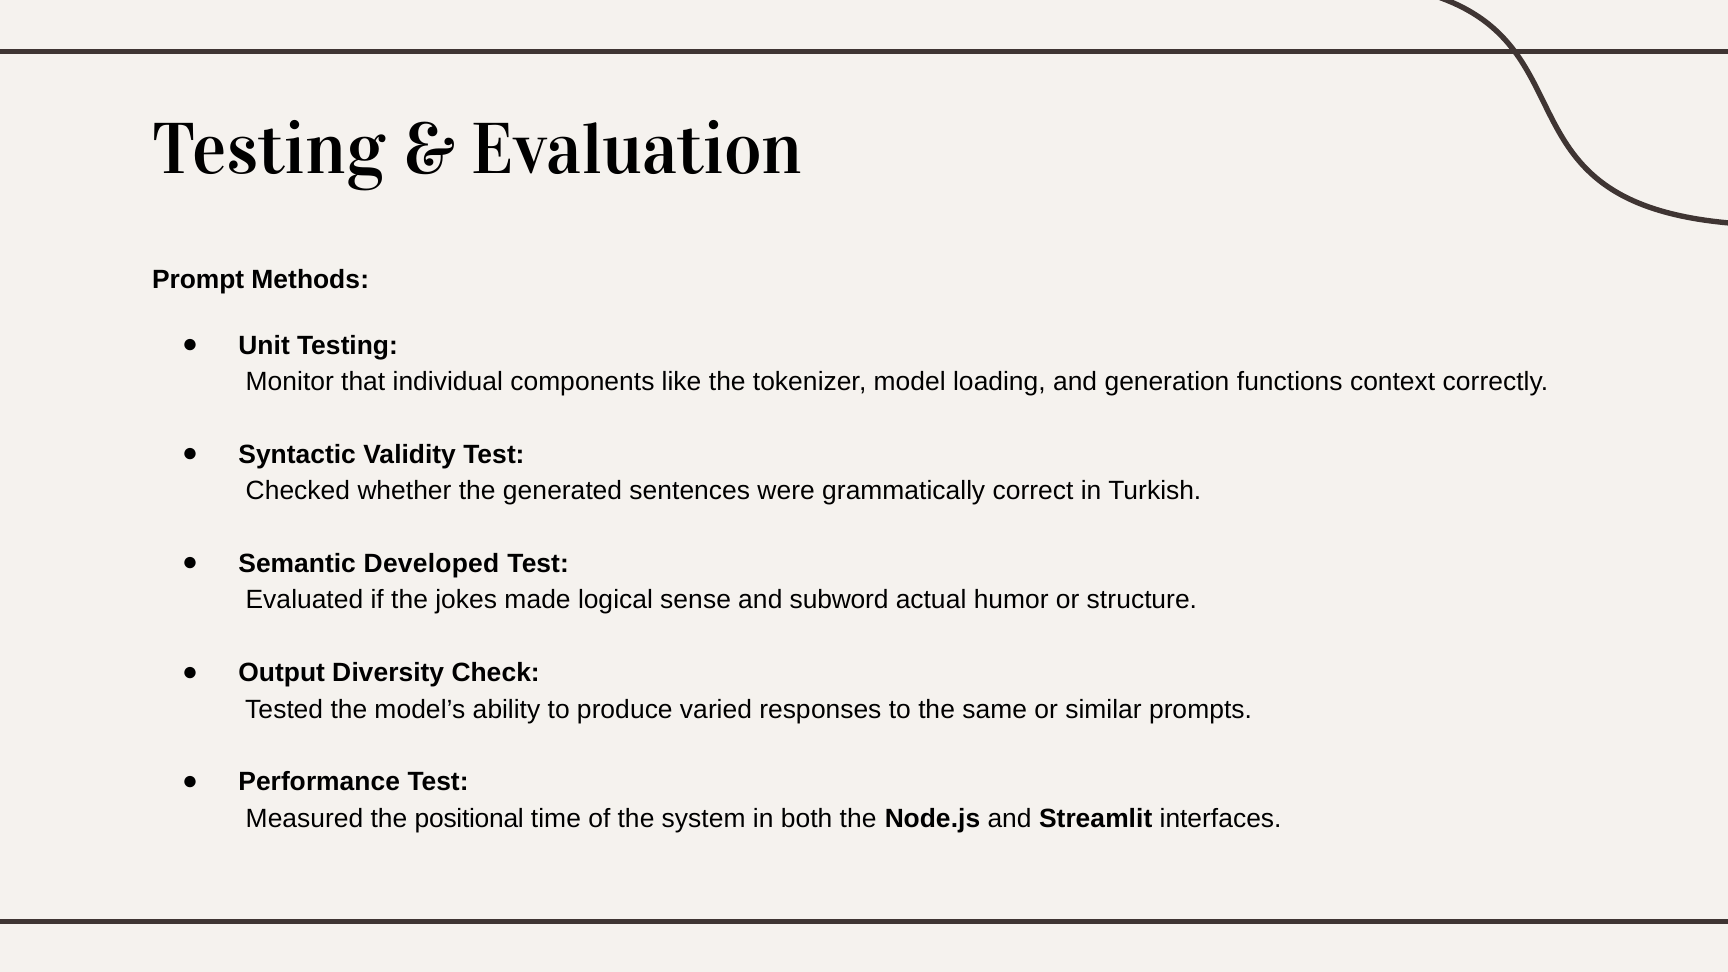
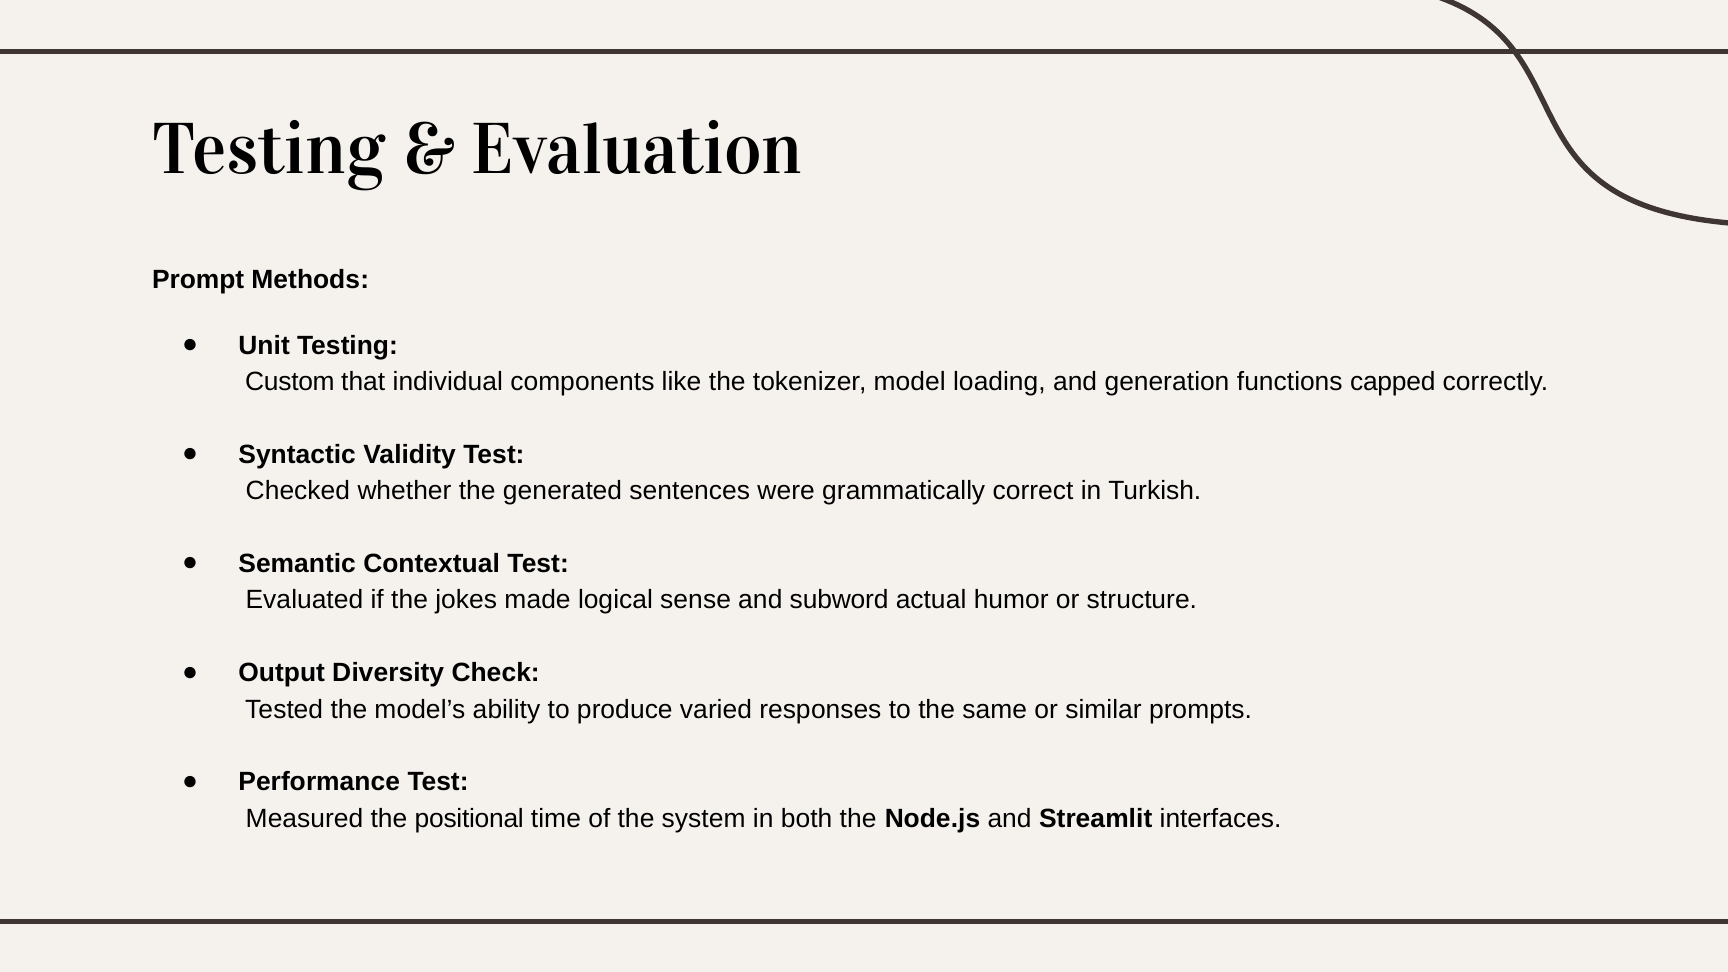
Monitor: Monitor -> Custom
context: context -> capped
Developed: Developed -> Contextual
